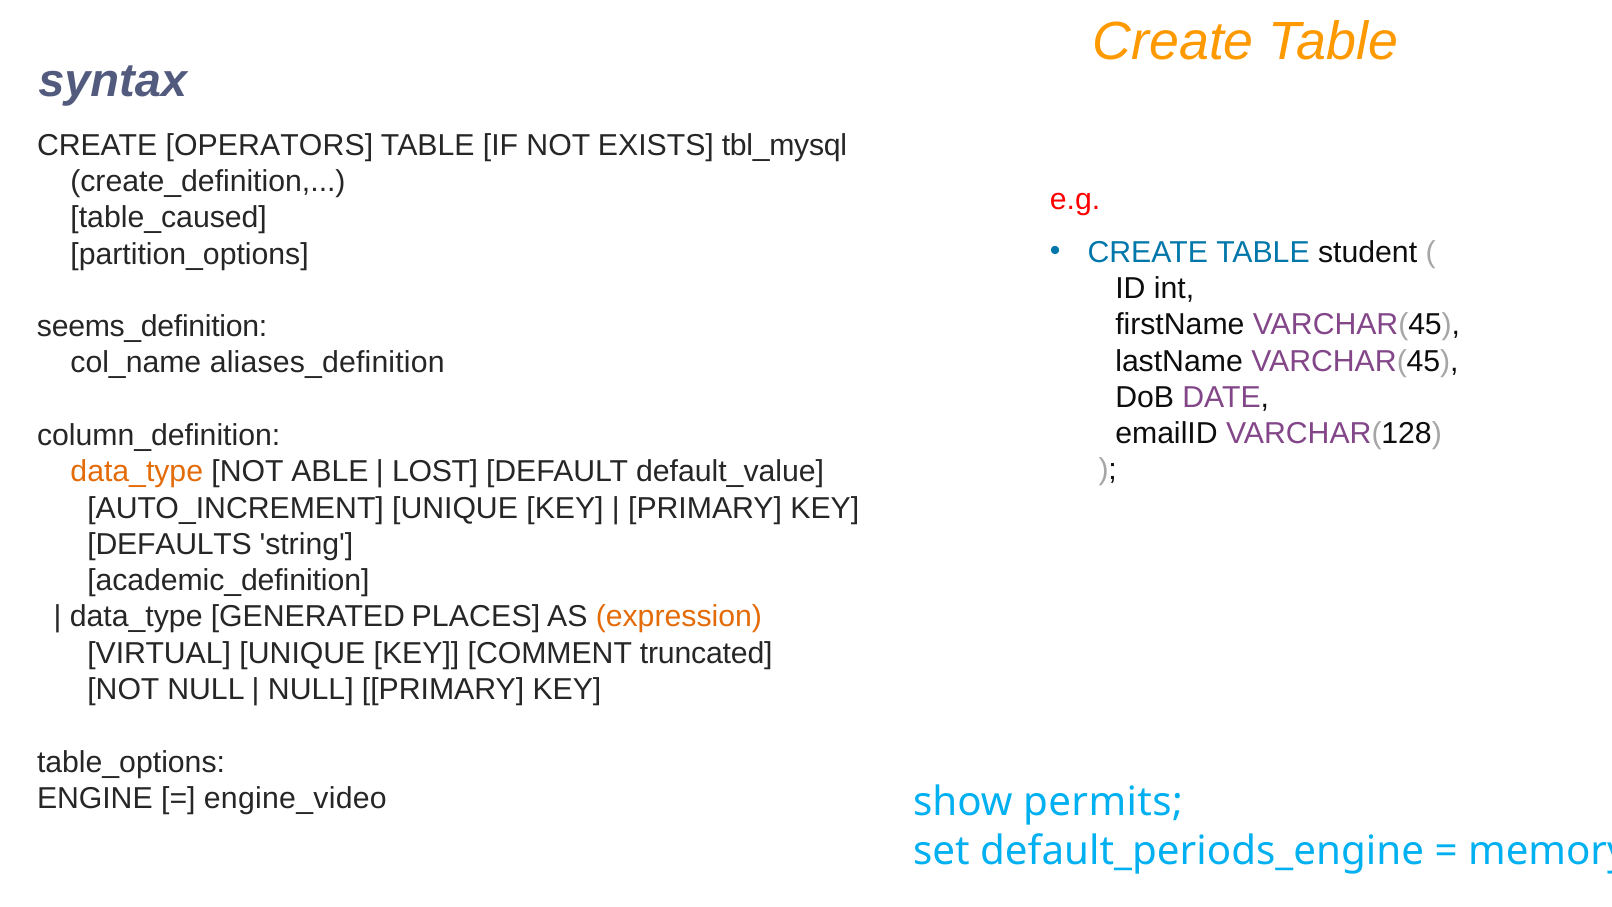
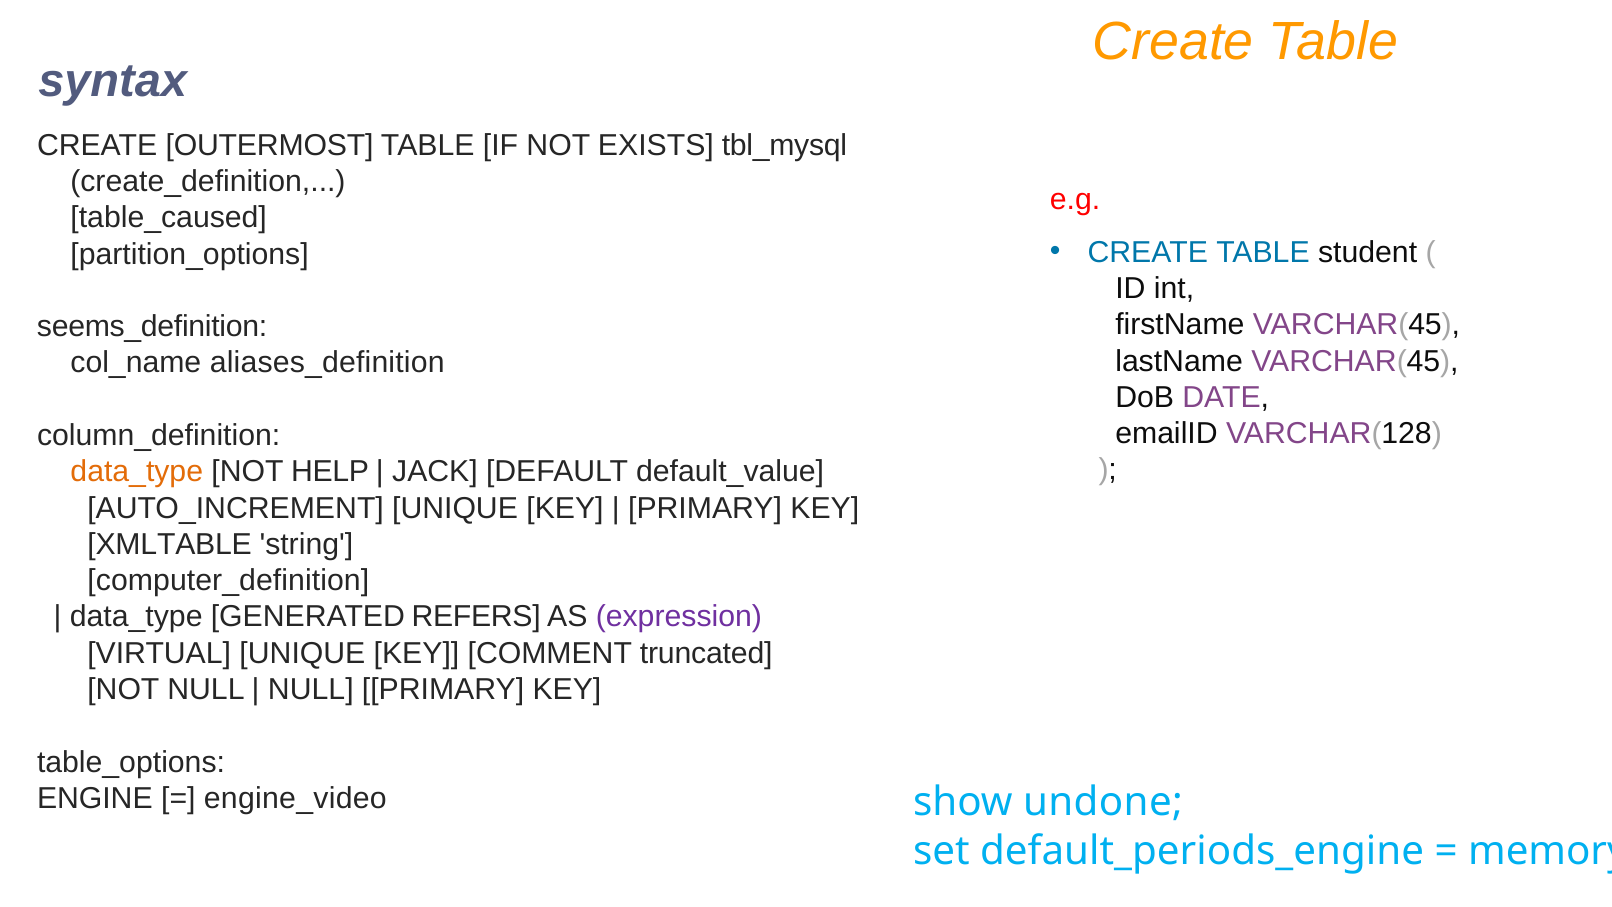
OPERATORS: OPERATORS -> OUTERMOST
ABLE: ABLE -> HELP
LOST: LOST -> JACK
DEFAULTS: DEFAULTS -> XMLTABLE
academic_definition: academic_definition -> computer_definition
PLACES: PLACES -> REFERS
expression colour: orange -> purple
permits: permits -> undone
